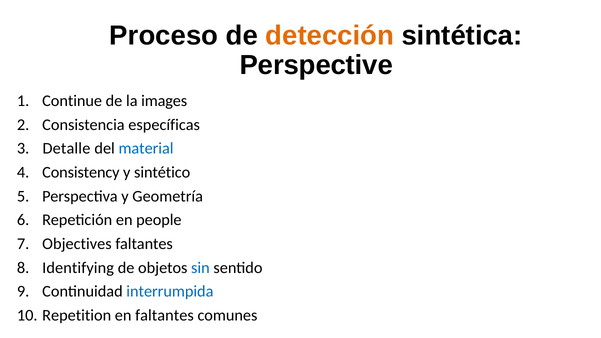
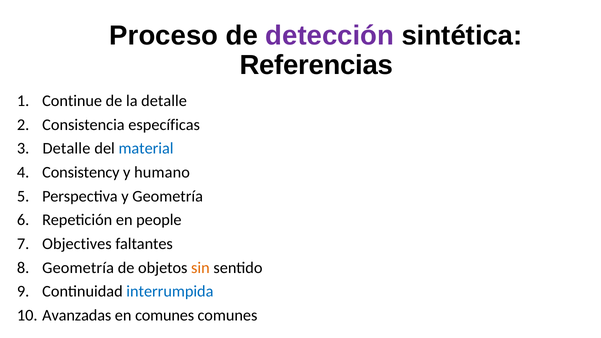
detección colour: orange -> purple
Perspective: Perspective -> Referencias
la images: images -> detalle
sintético: sintético -> humano
Identifying at (78, 268): Identifying -> Geometría
sin colour: blue -> orange
Repetition: Repetition -> Avanzadas
en faltantes: faltantes -> comunes
